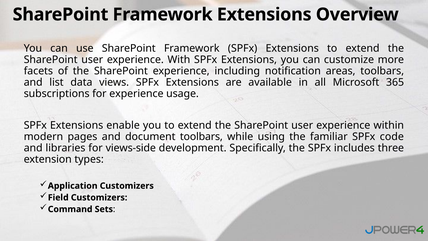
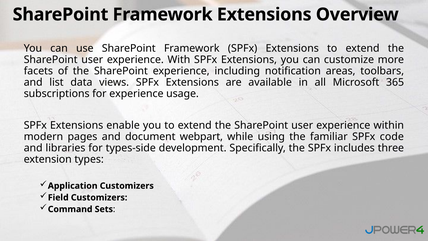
document toolbars: toolbars -> webpart
views-side: views-side -> types-side
